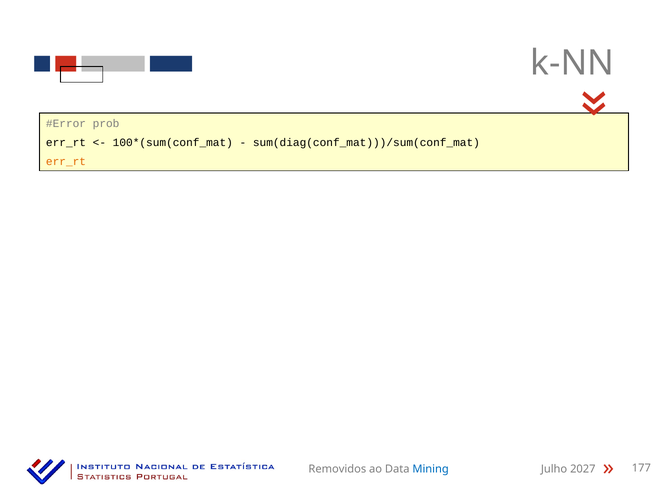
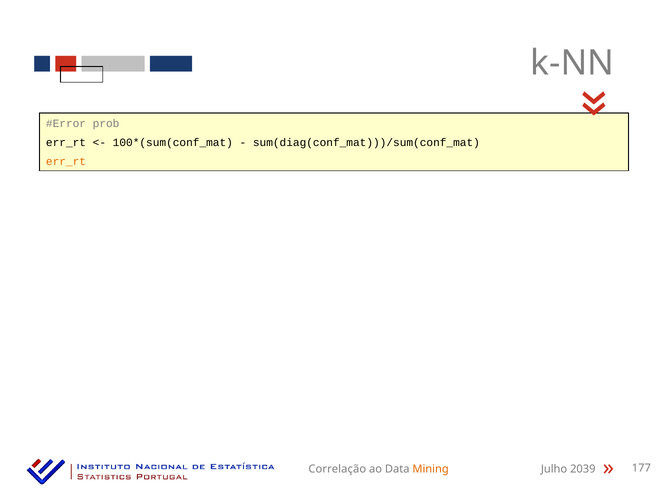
Removidos: Removidos -> Correlação
Mining colour: blue -> orange
2027: 2027 -> 2039
